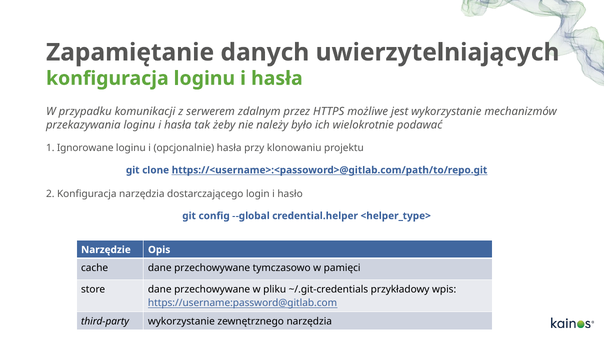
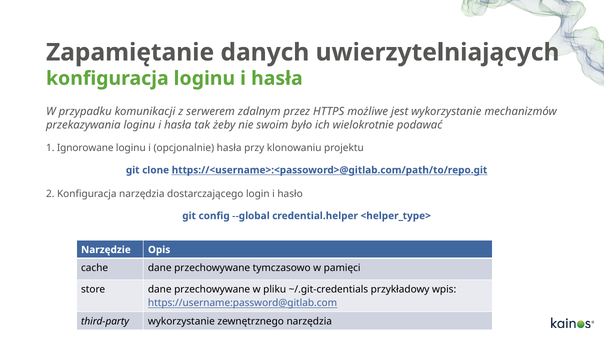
należy: należy -> swoim
